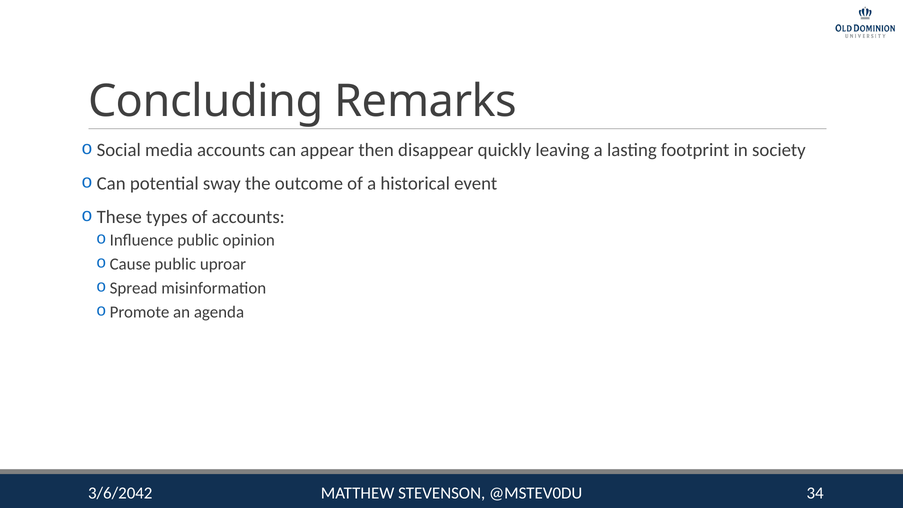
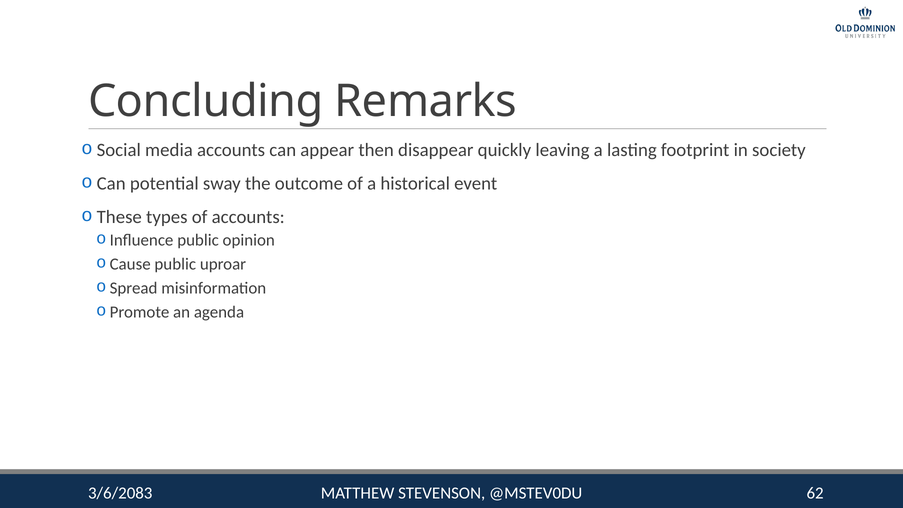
34: 34 -> 62
3/6/2042: 3/6/2042 -> 3/6/2083
